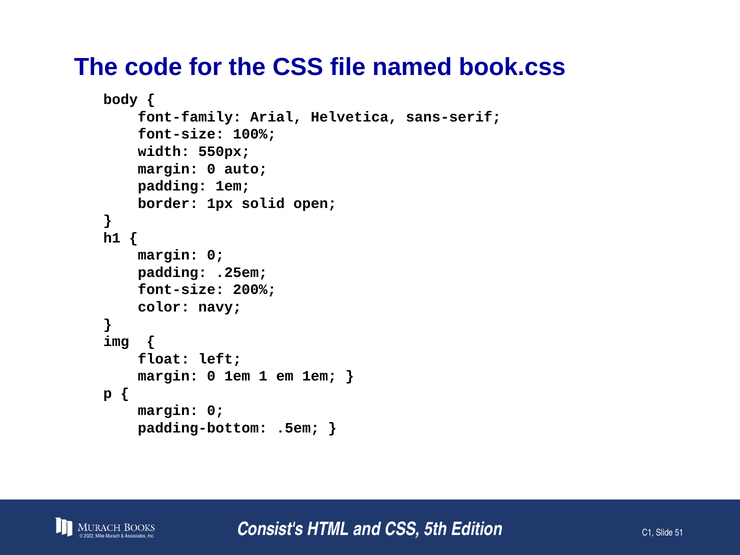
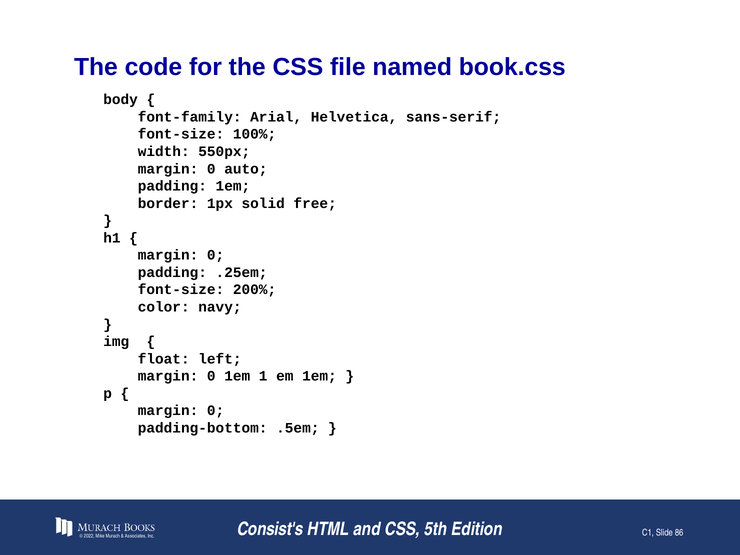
open: open -> free
51: 51 -> 86
